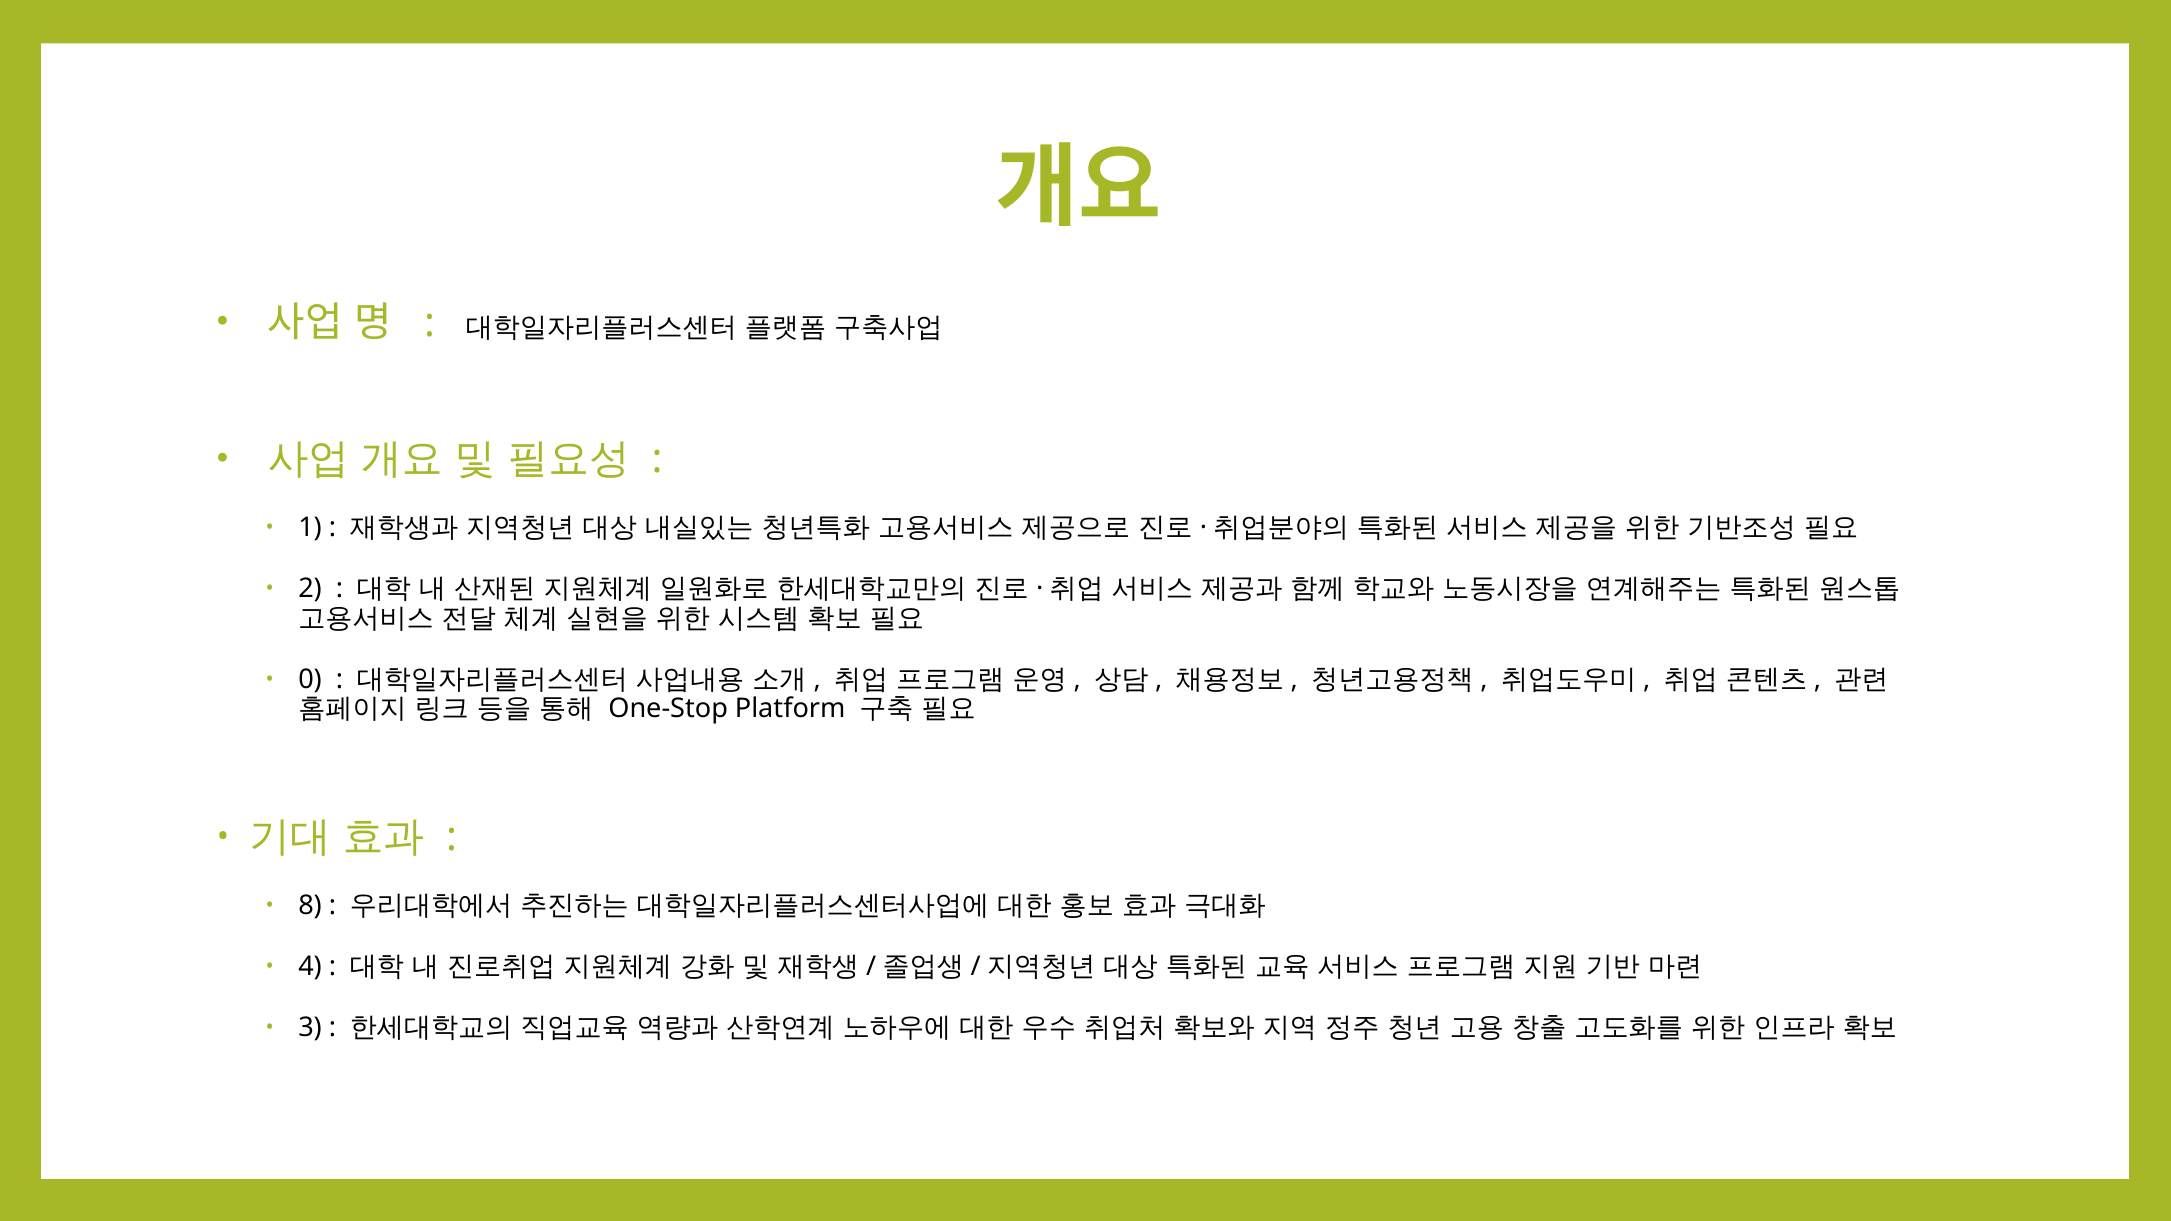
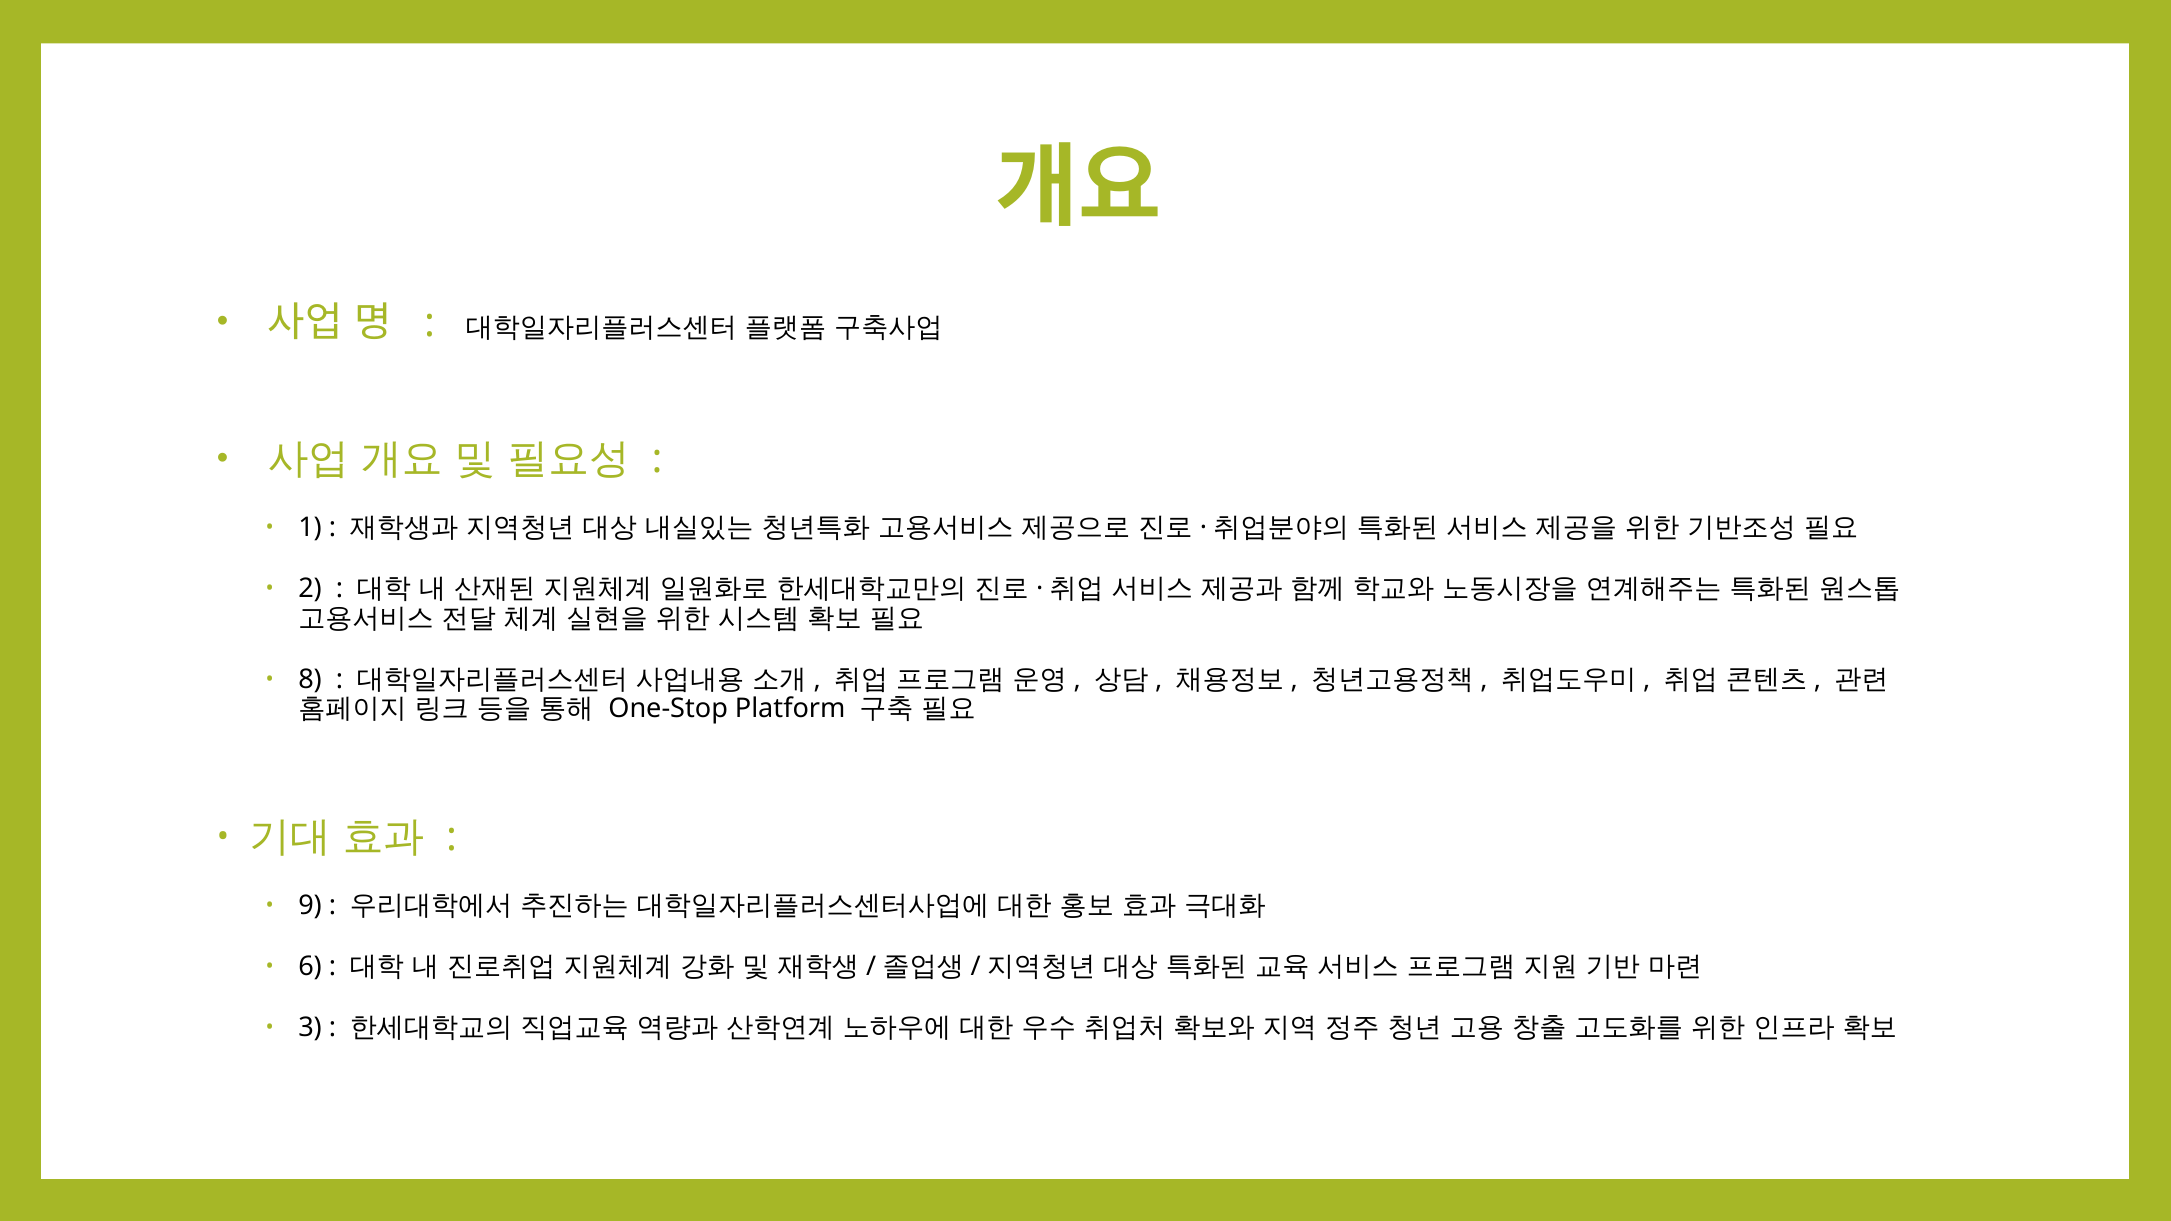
0: 0 -> 8
8: 8 -> 9
4: 4 -> 6
